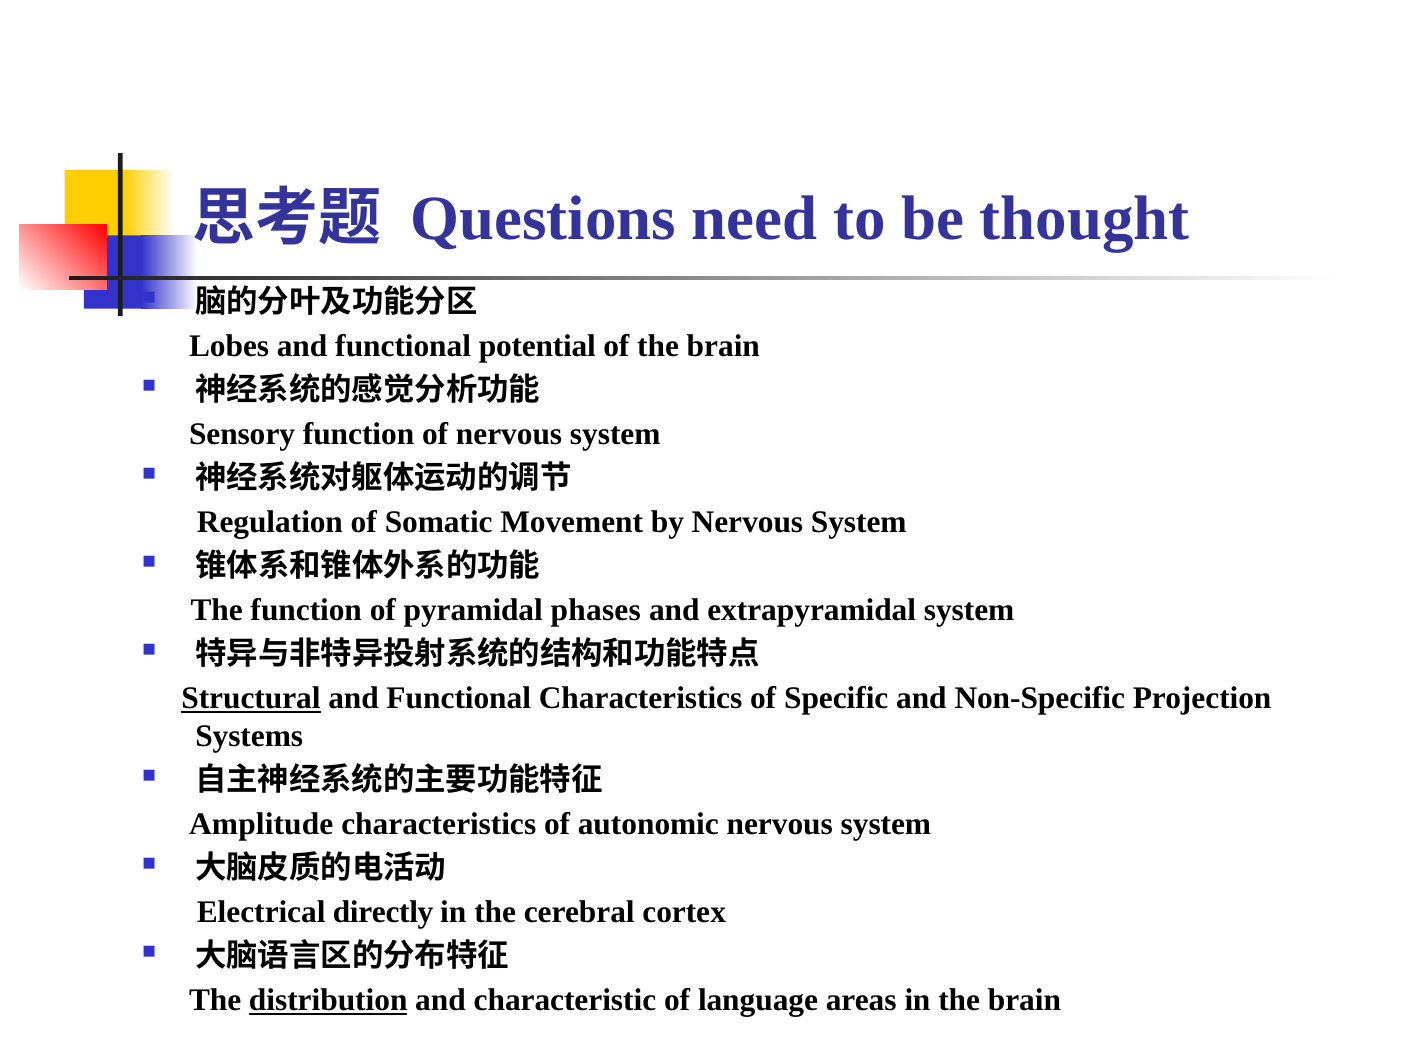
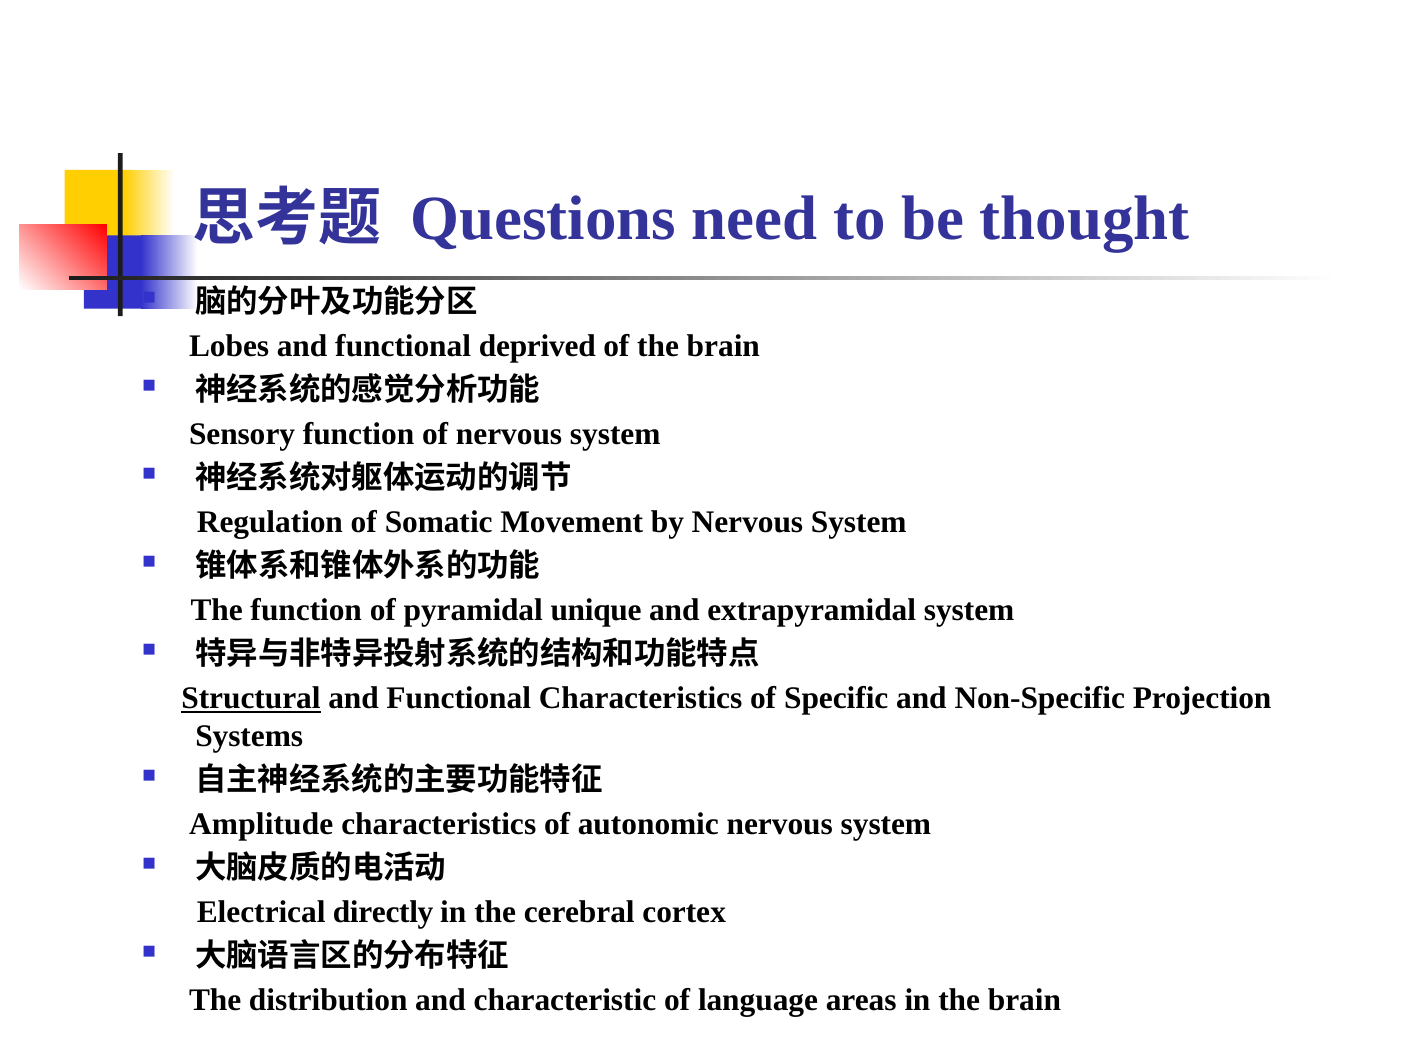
potential: potential -> deprived
phases: phases -> unique
distribution underline: present -> none
